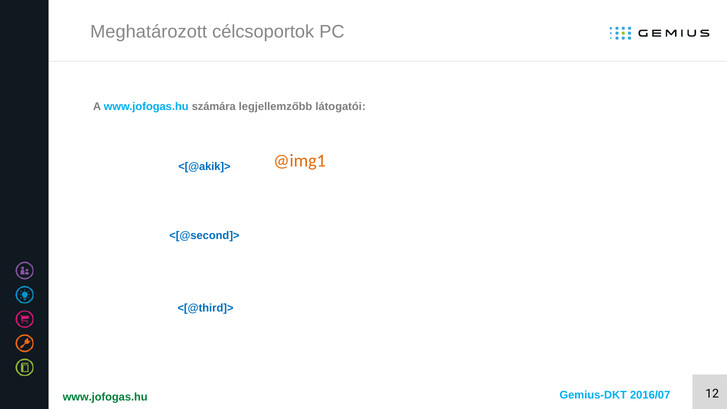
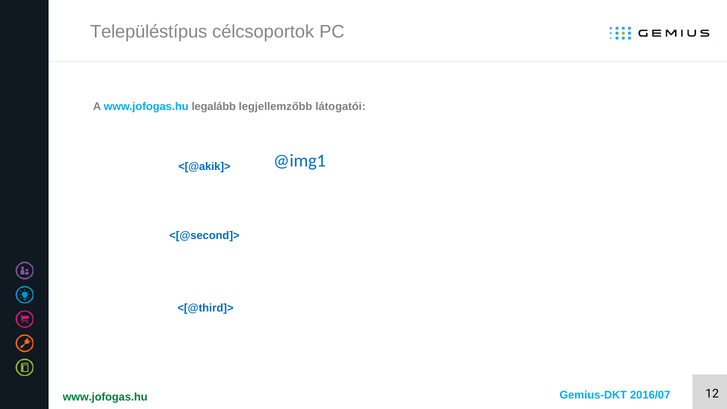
Meghatározott: Meghatározott -> Településtípus
számára: számára -> legalább
@img1 colour: orange -> blue
